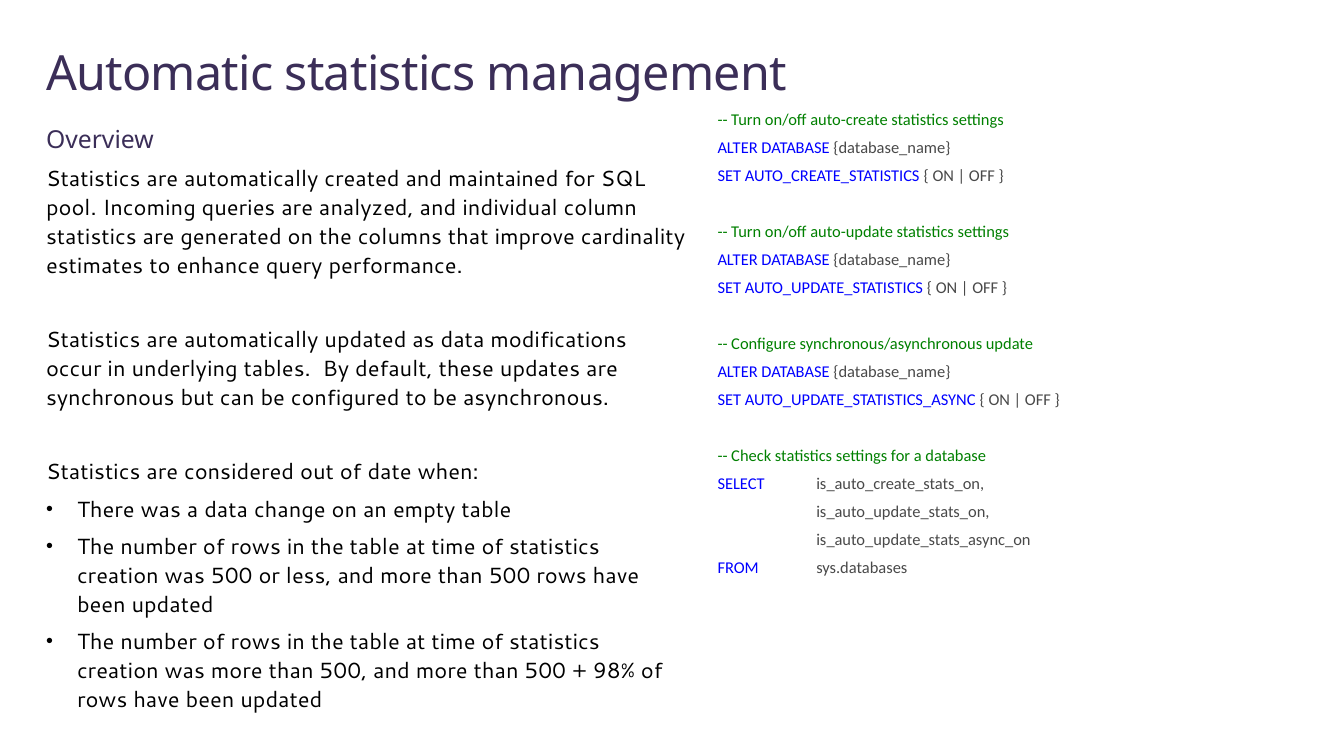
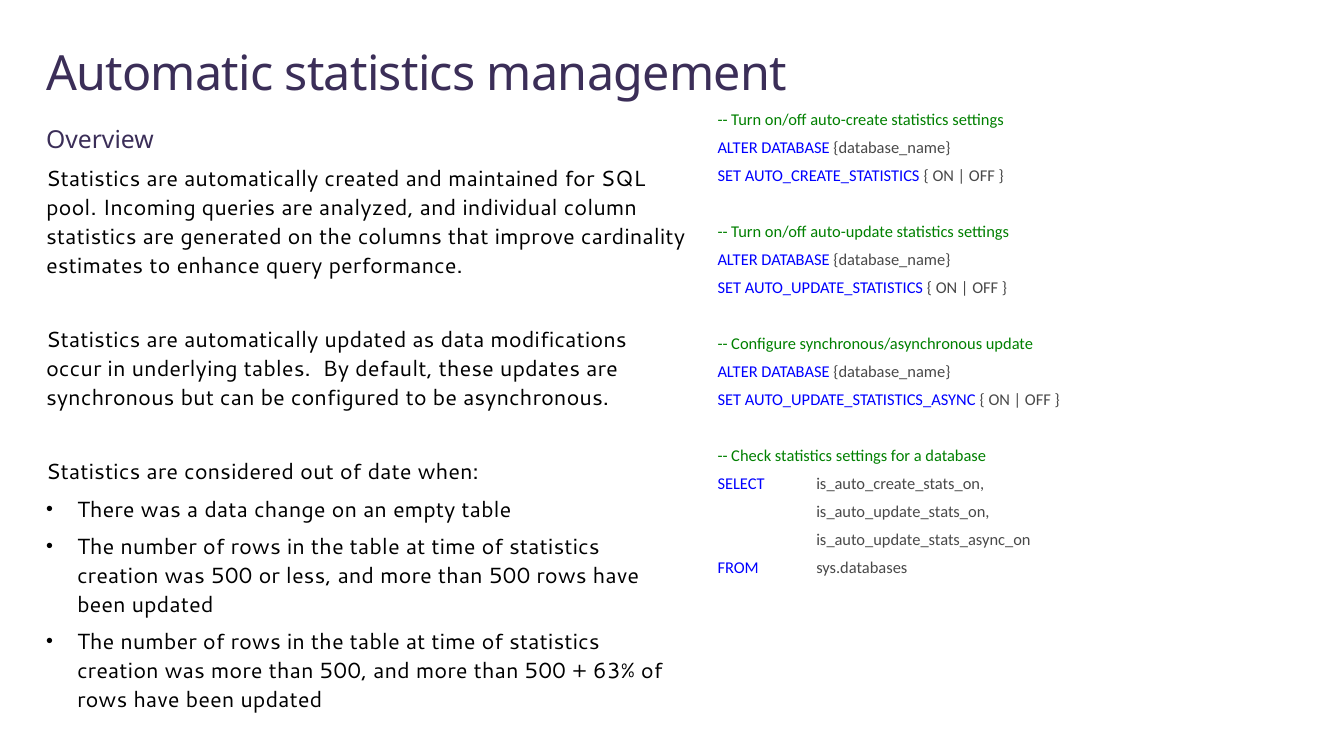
98%: 98% -> 63%
